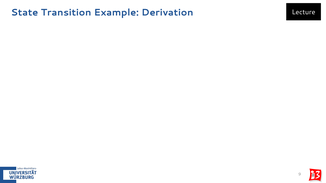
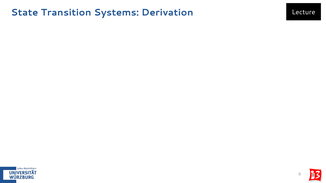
Example: Example -> Systems
